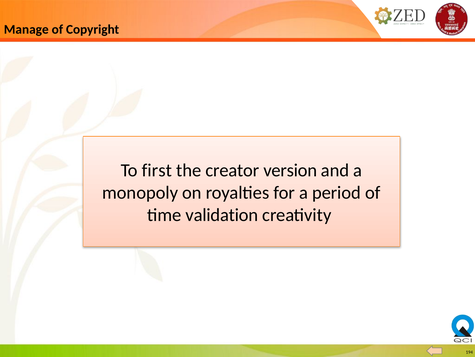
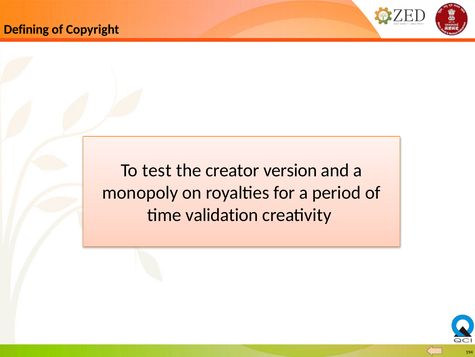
Manage: Manage -> Defining
first: first -> test
